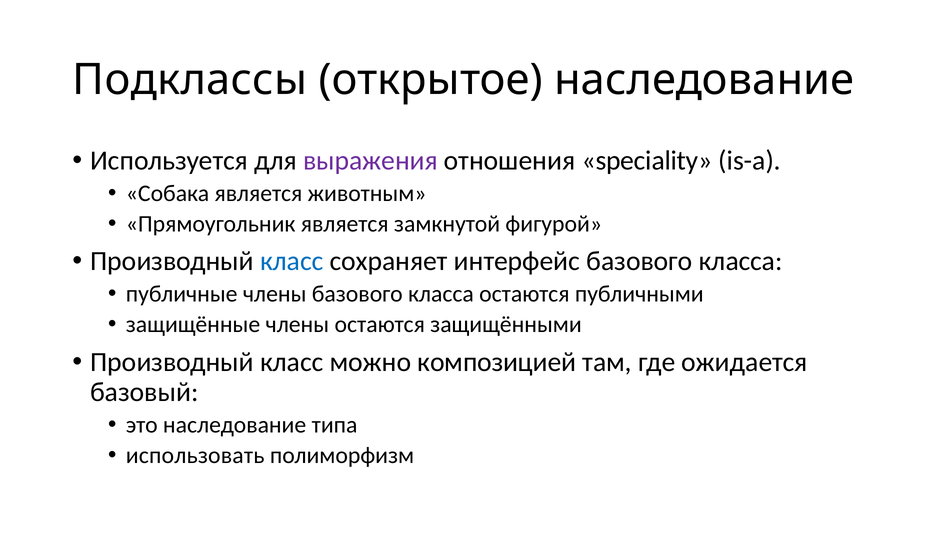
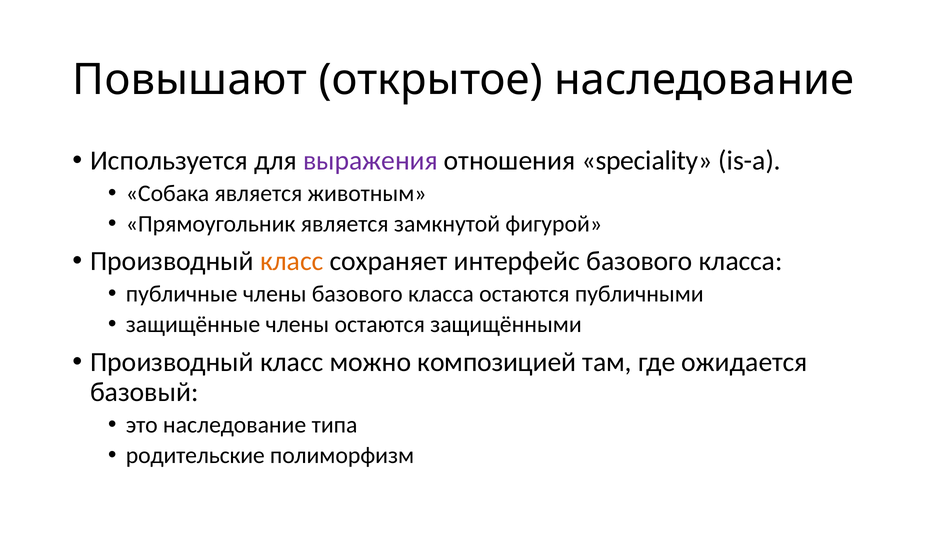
Подклассы: Подклассы -> Повышают
класс at (292, 261) colour: blue -> orange
использовать: использовать -> родительские
